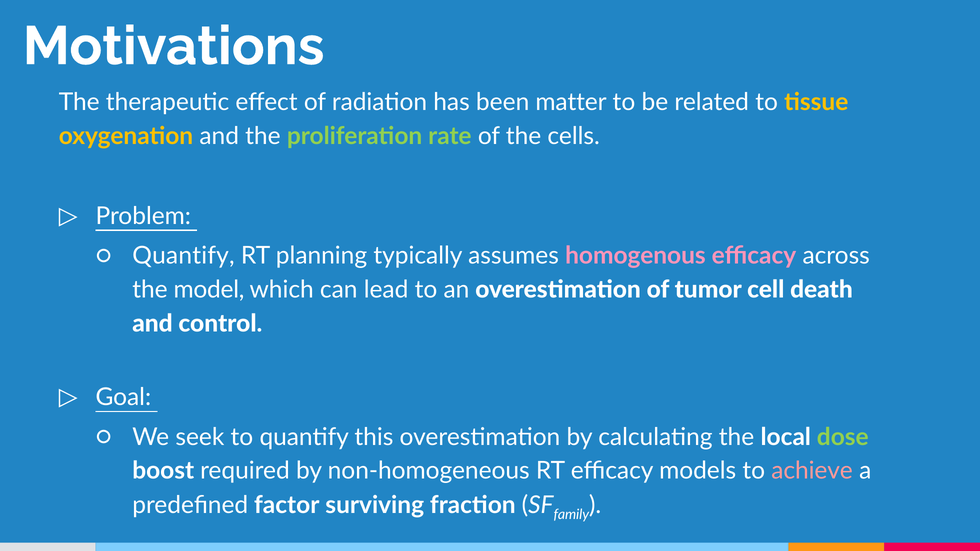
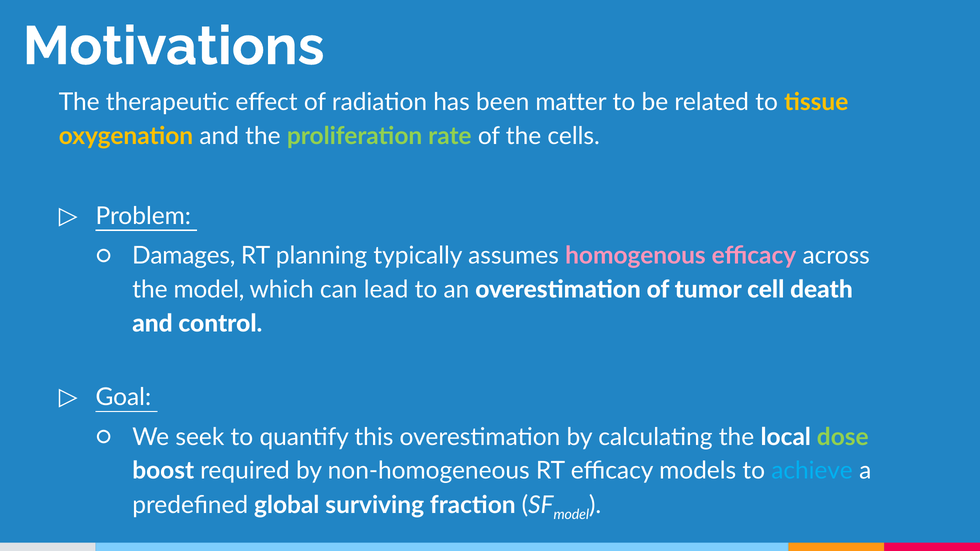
Quantify at (183, 256): Quantify -> Damages
achieve colour: pink -> light blue
factor: factor -> global
family at (571, 515): family -> model
